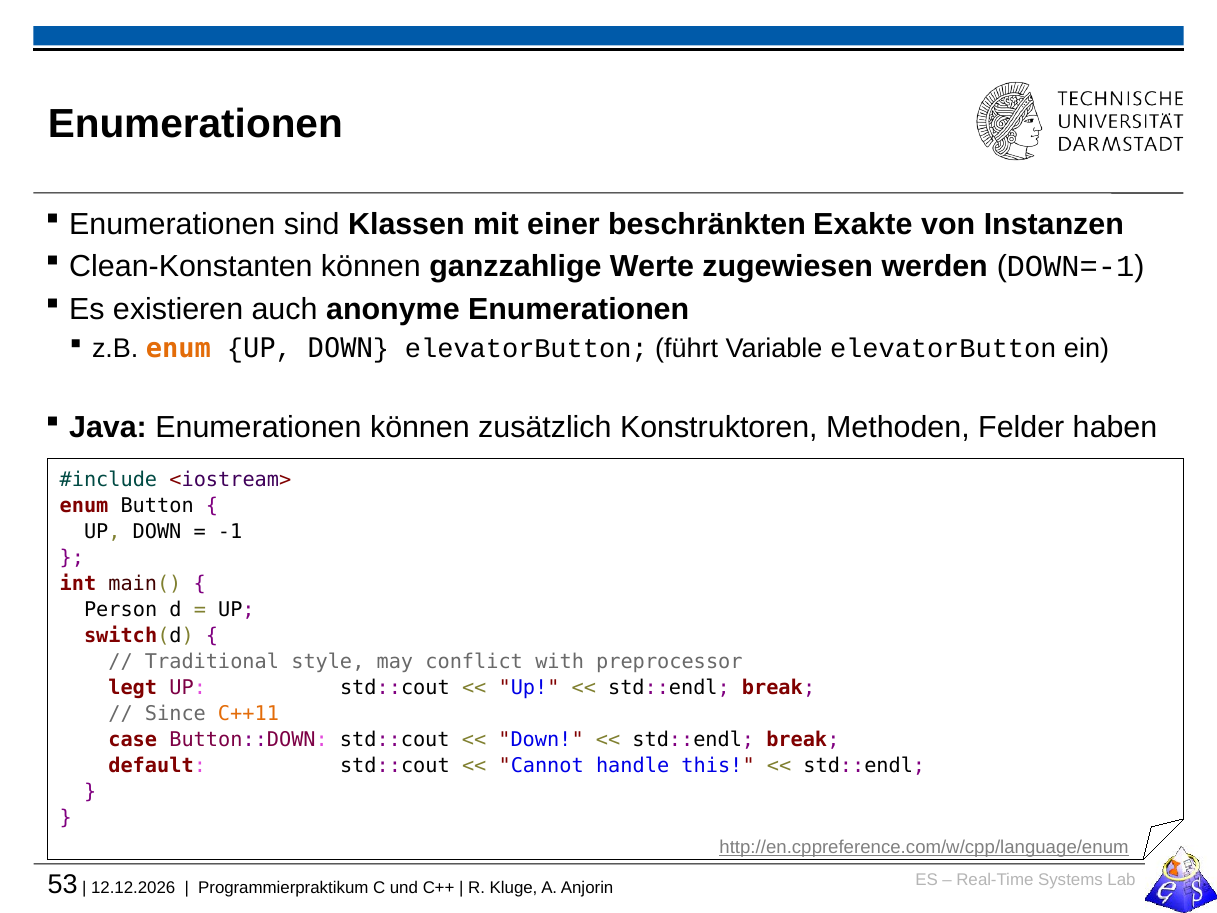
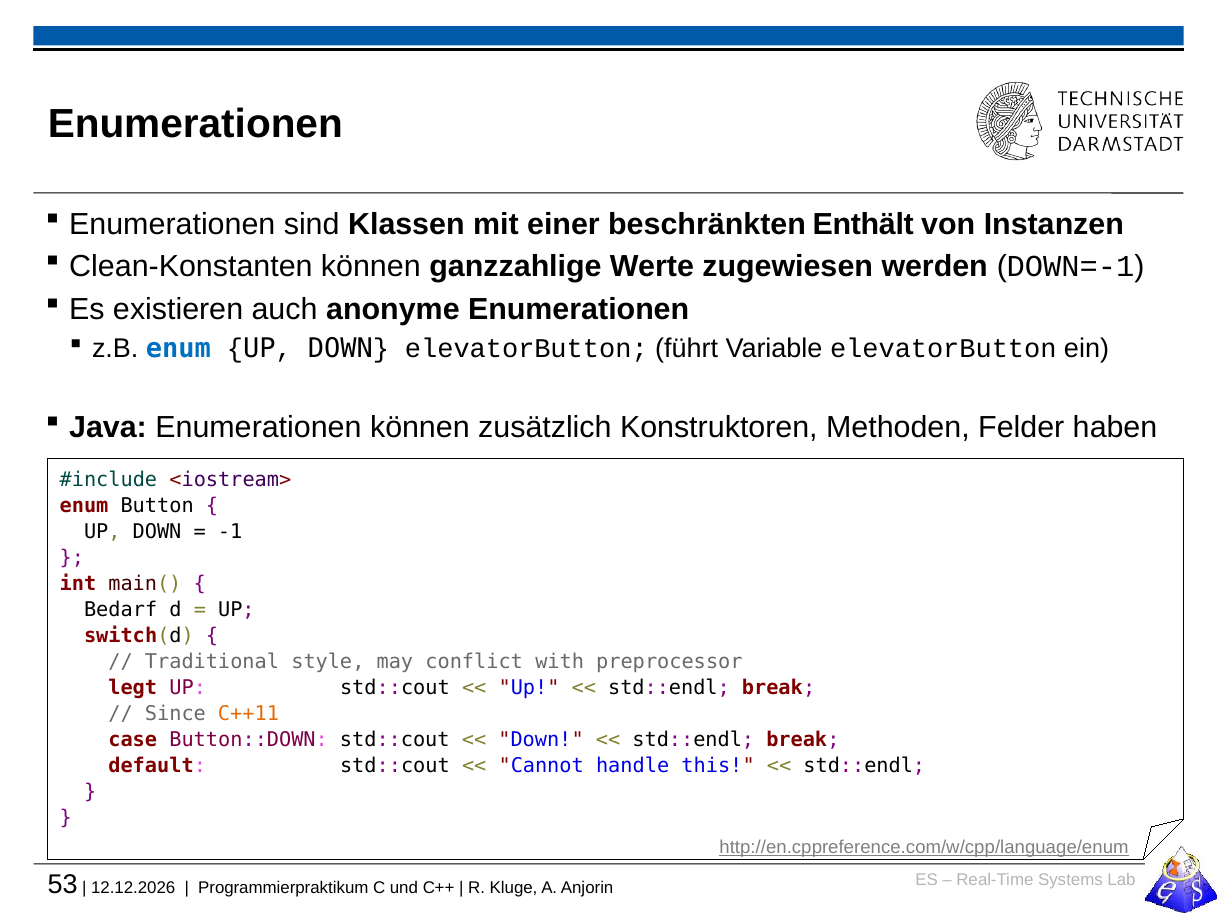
Exakte: Exakte -> Enthält
enum at (178, 349) colour: orange -> blue
Person: Person -> Bedarf
